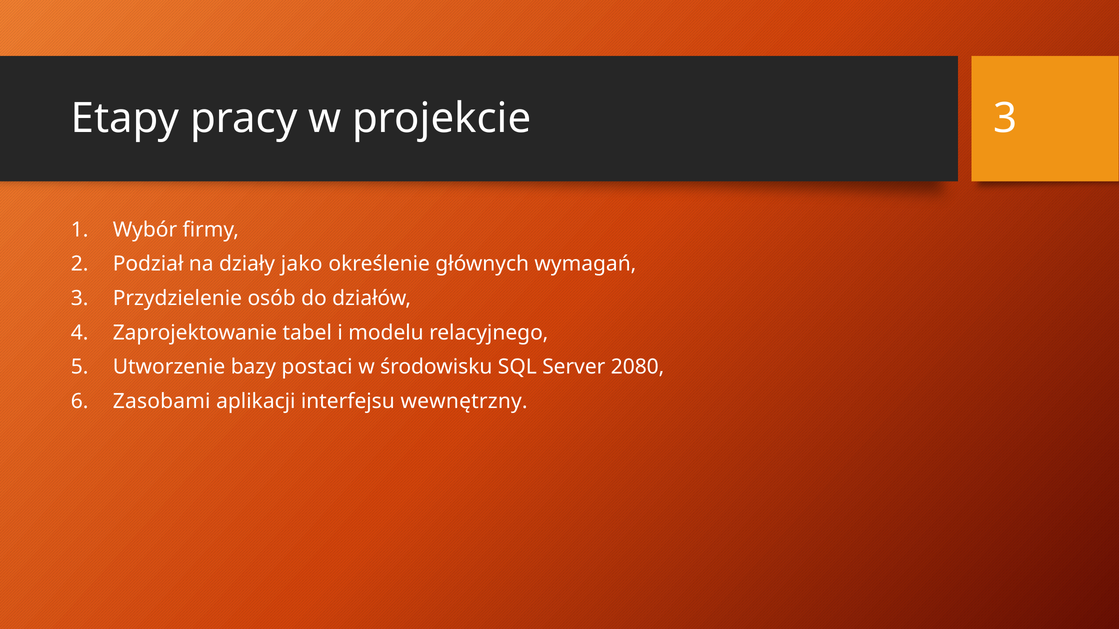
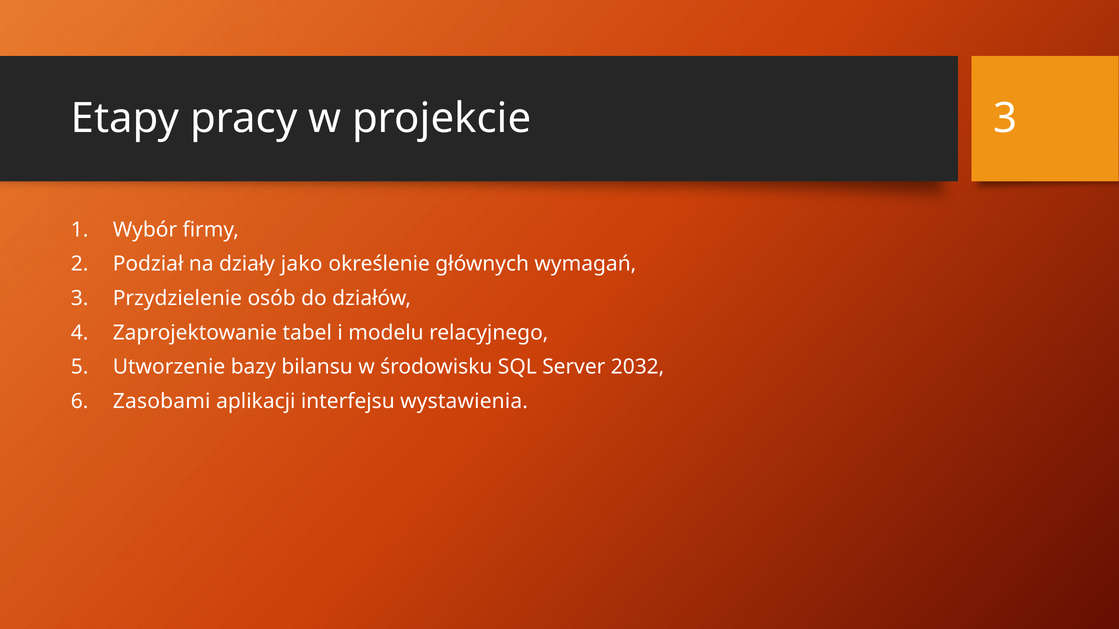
postaci: postaci -> bilansu
2080: 2080 -> 2032
wewnętrzny: wewnętrzny -> wystawienia
